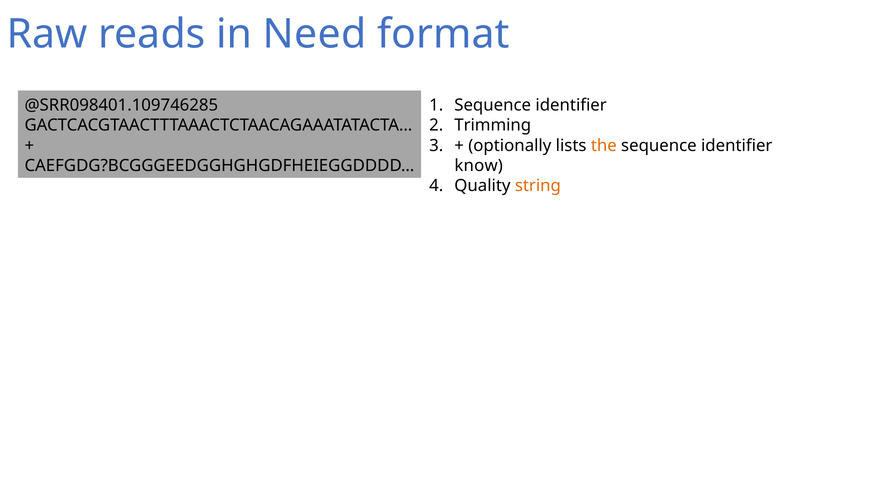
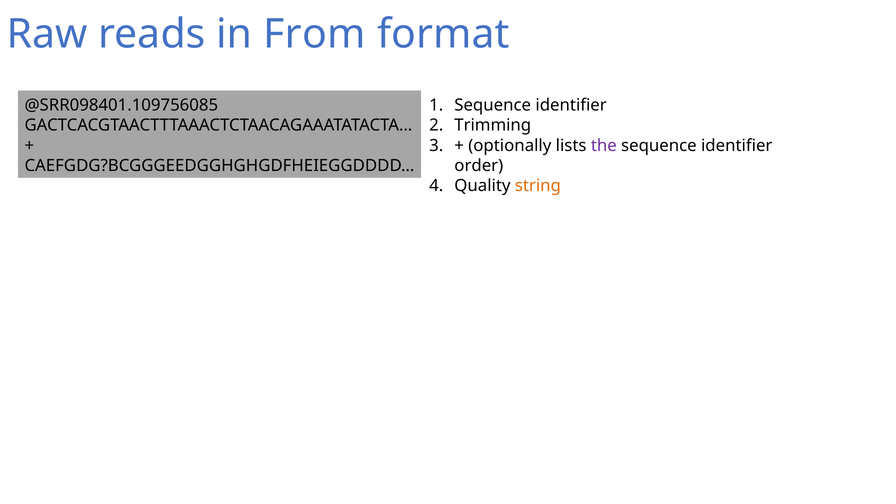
Need: Need -> From
@SRR098401.109746285: @SRR098401.109746285 -> @SRR098401.109756085
the colour: orange -> purple
know: know -> order
